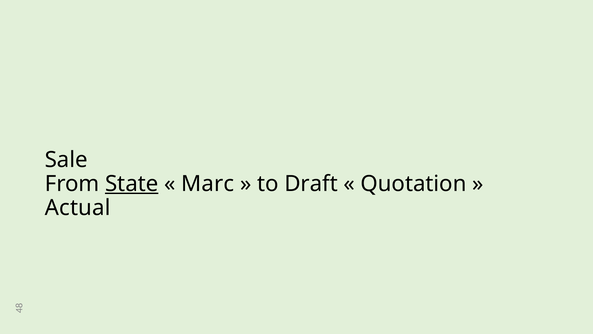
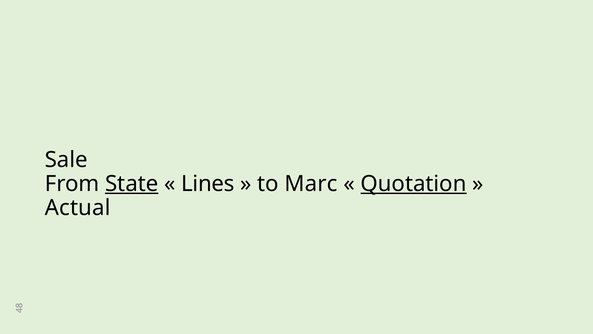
Marc: Marc -> Lines
Draft: Draft -> Marc
Quotation underline: none -> present
